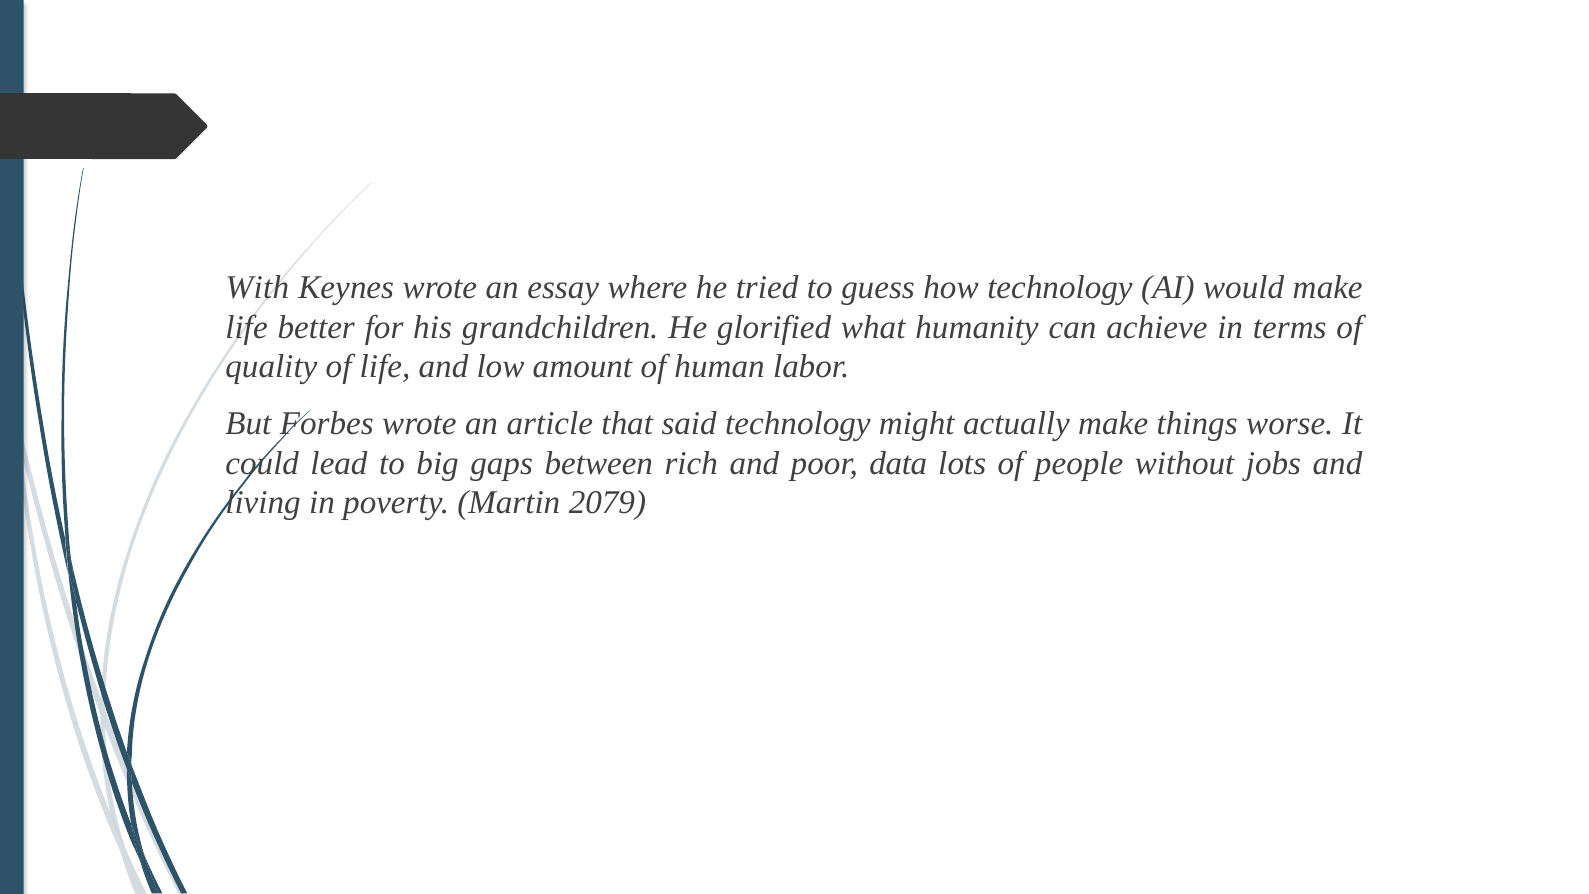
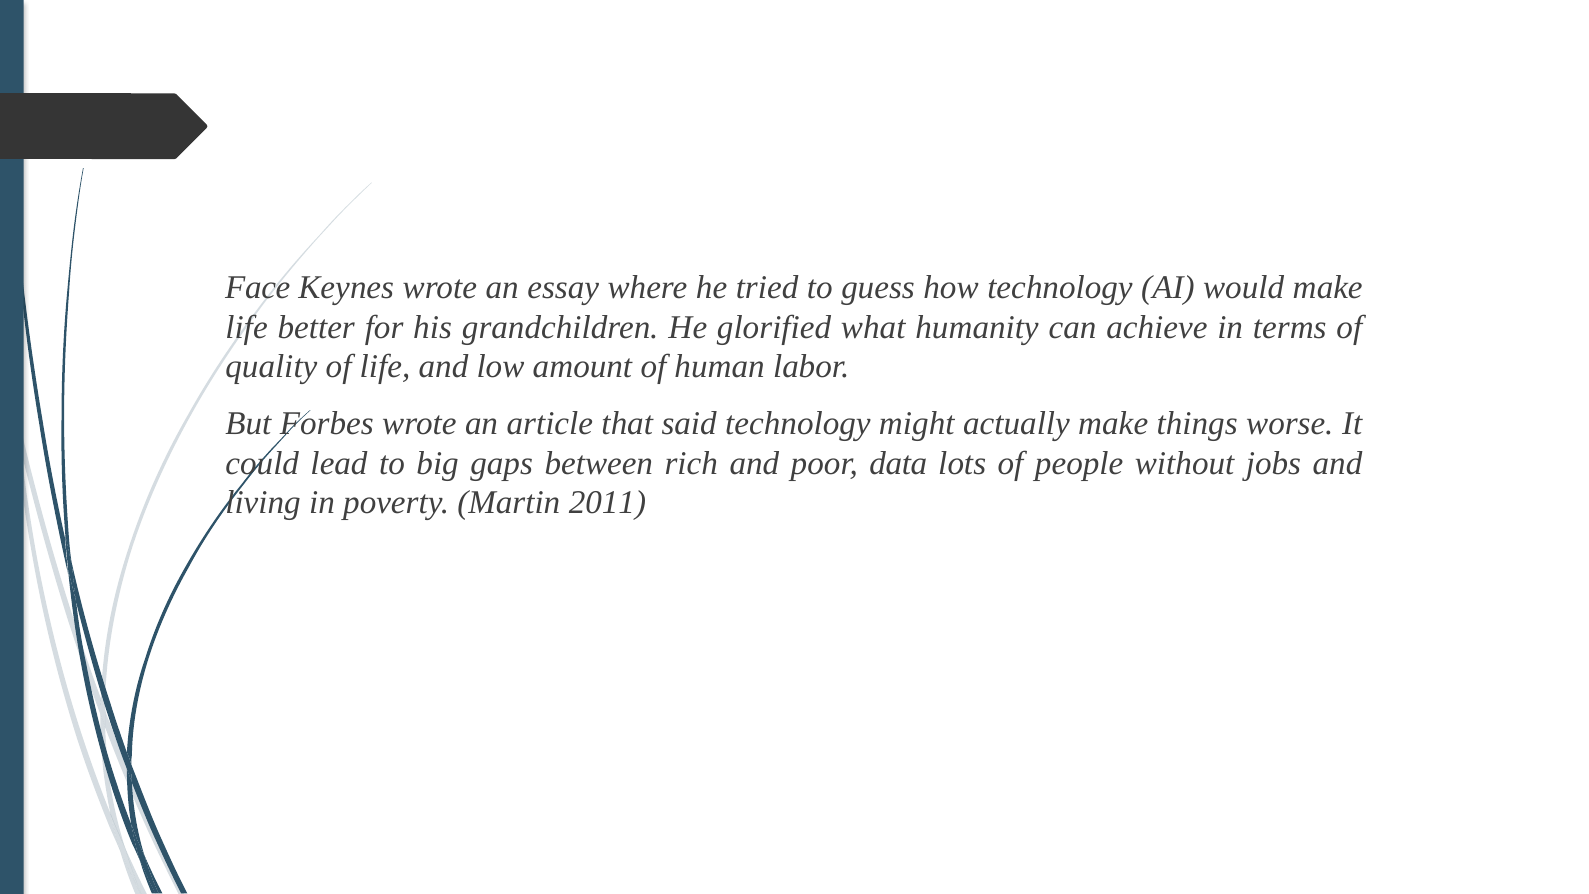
With: With -> Face
2079: 2079 -> 2011
